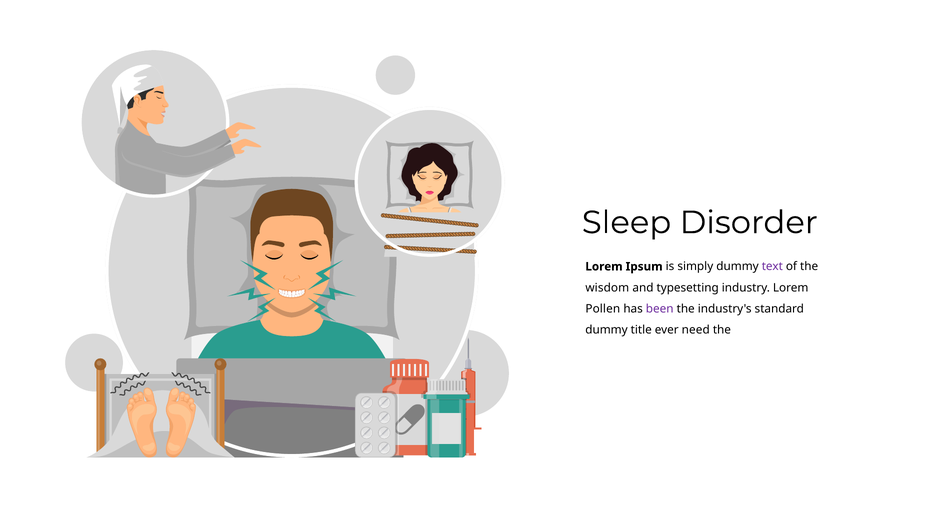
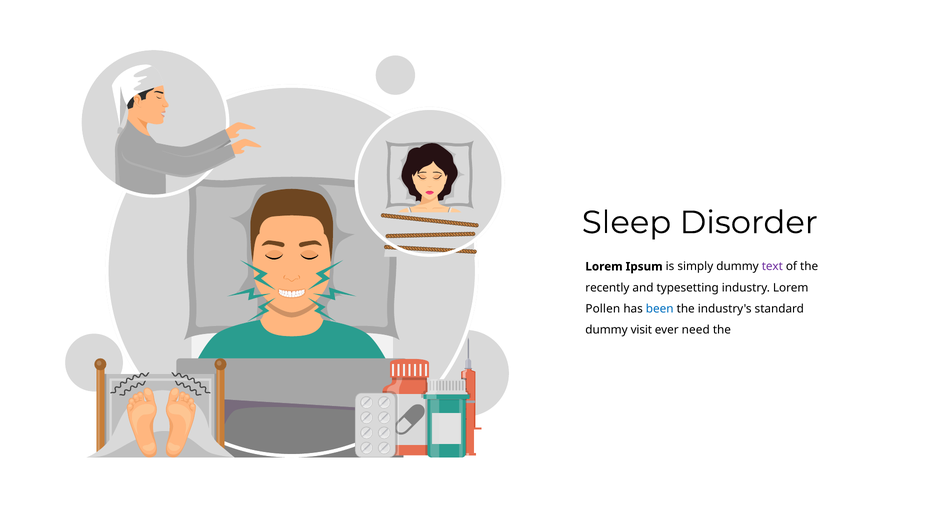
wisdom: wisdom -> recently
been colour: purple -> blue
title: title -> visit
